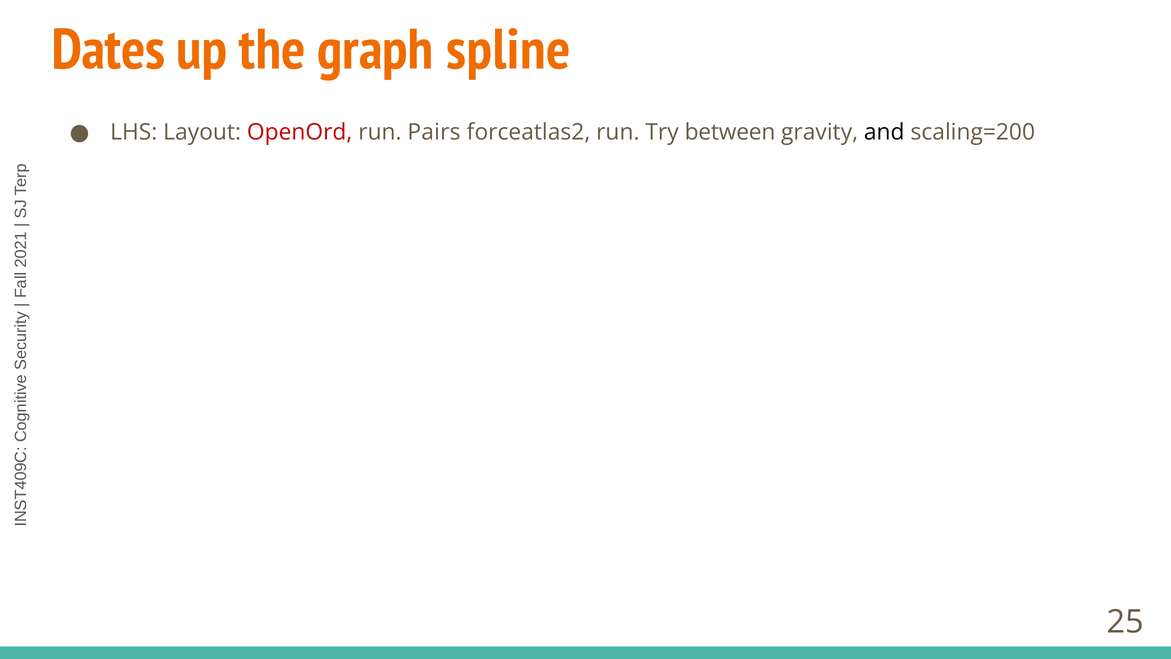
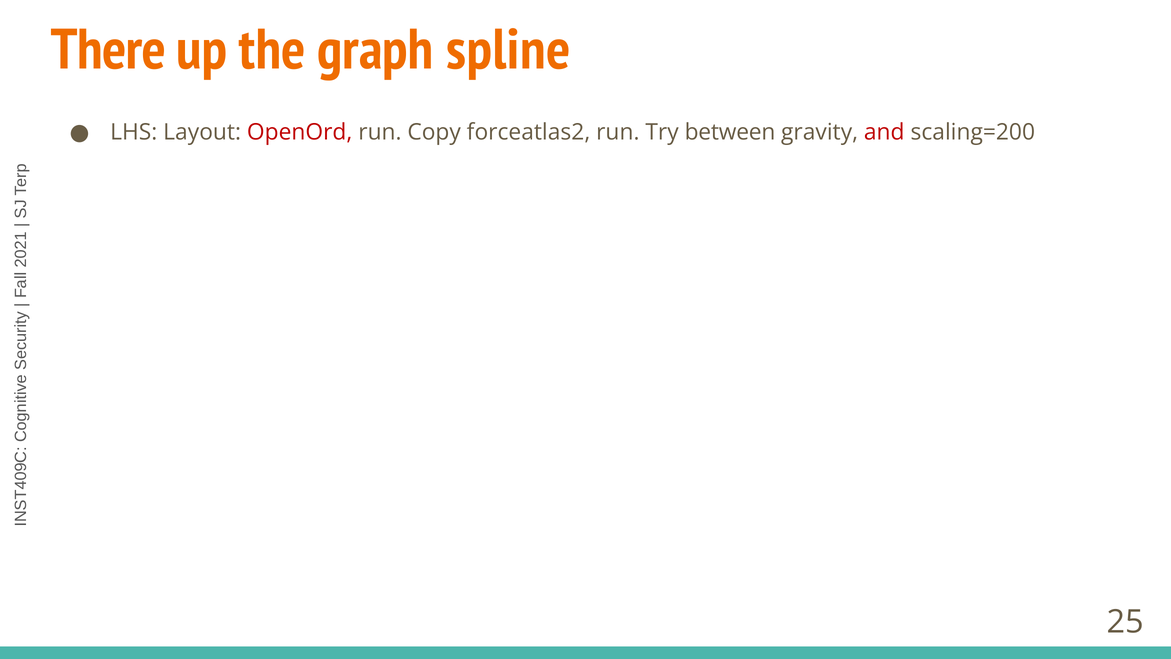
Dates: Dates -> There
Pairs: Pairs -> Copy
and colour: black -> red
